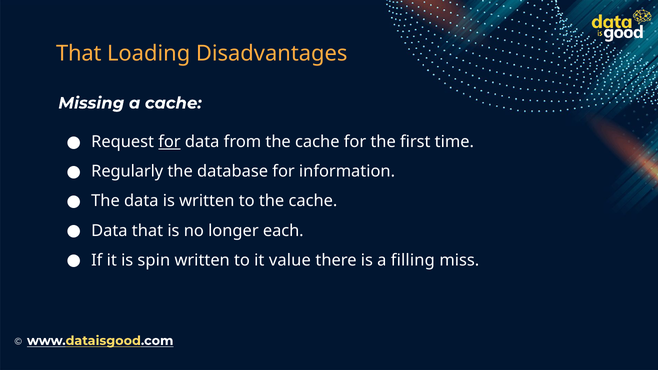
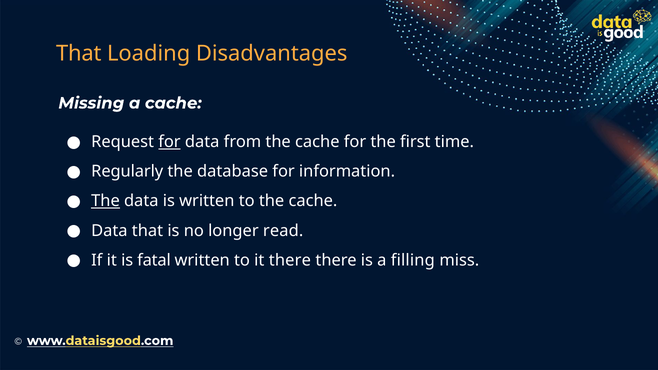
The at (106, 201) underline: none -> present
each: each -> read
spin: spin -> fatal
it value: value -> there
